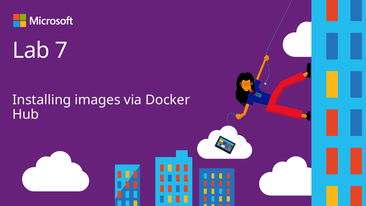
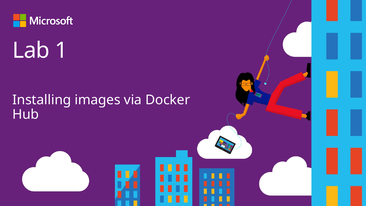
7: 7 -> 1
